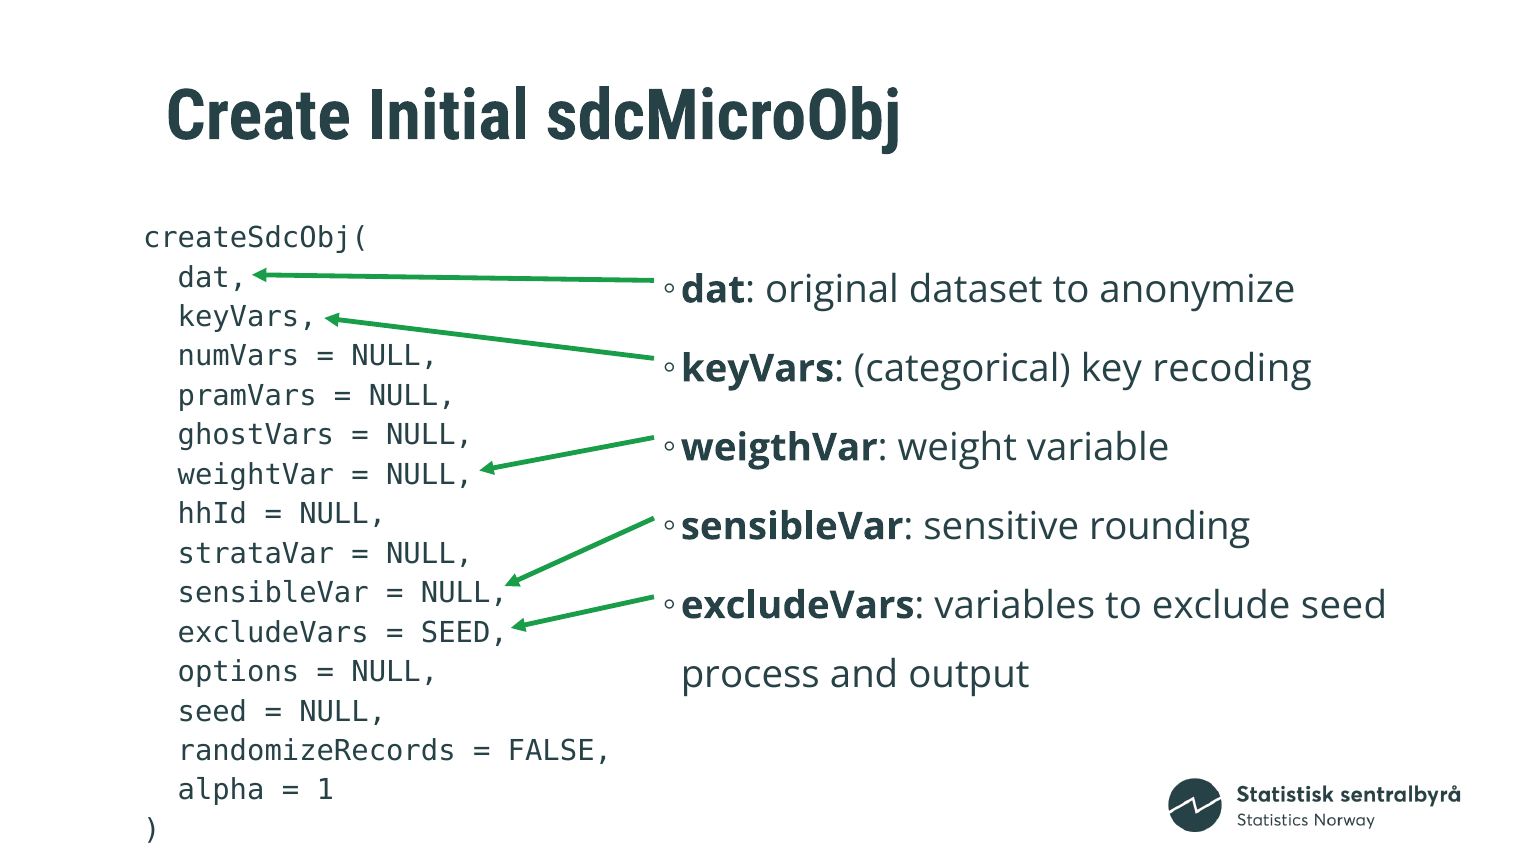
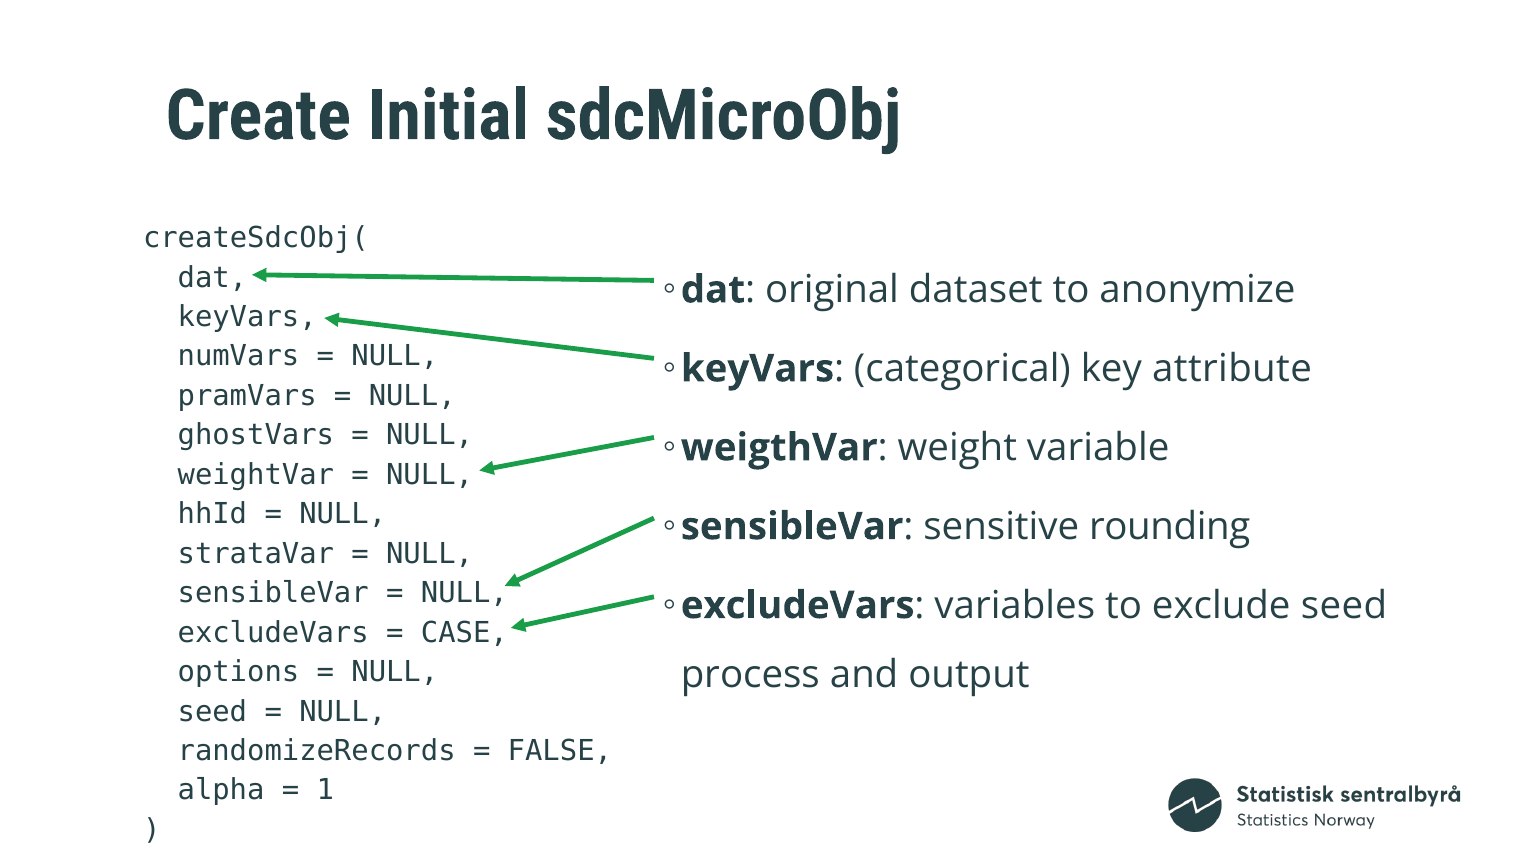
recoding: recoding -> attribute
SEED at (464, 633): SEED -> CASE
